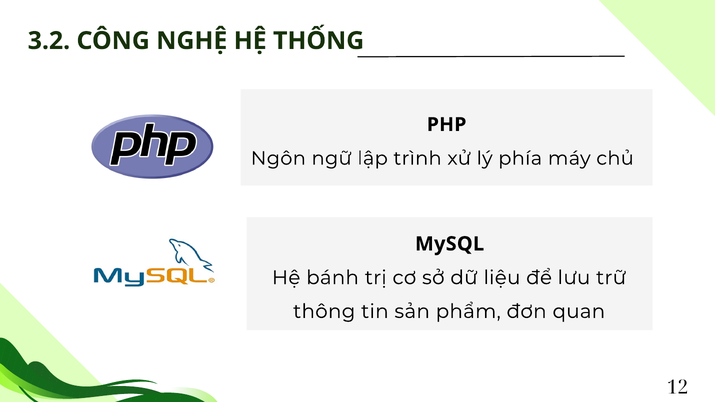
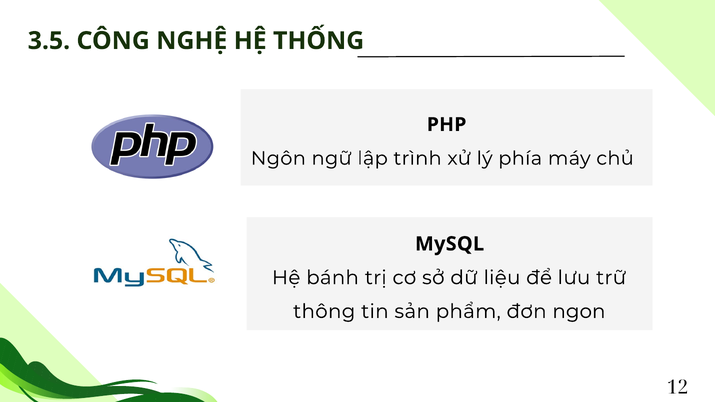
3.2: 3.2 -> 3.5
quan: quan -> ngon
